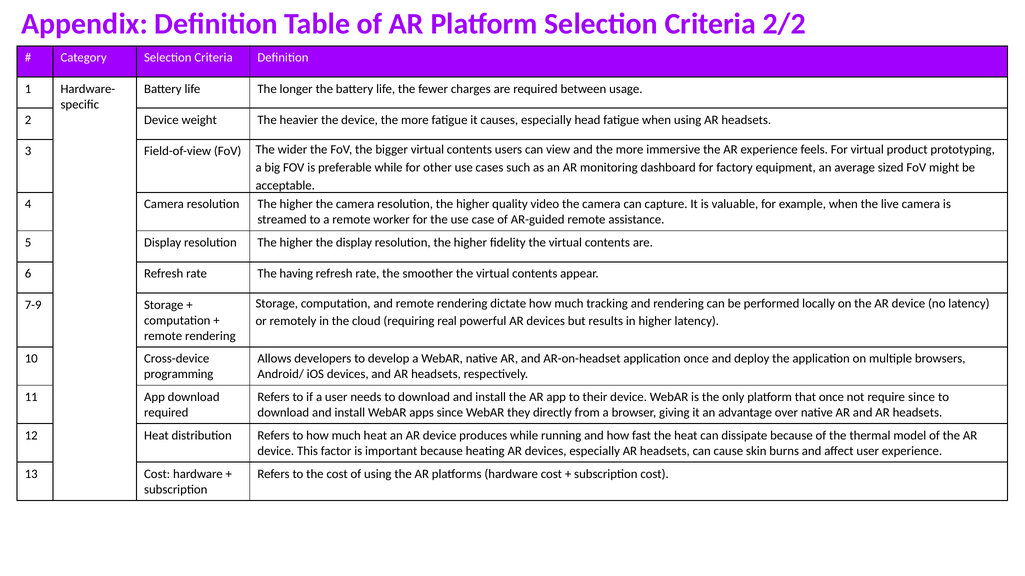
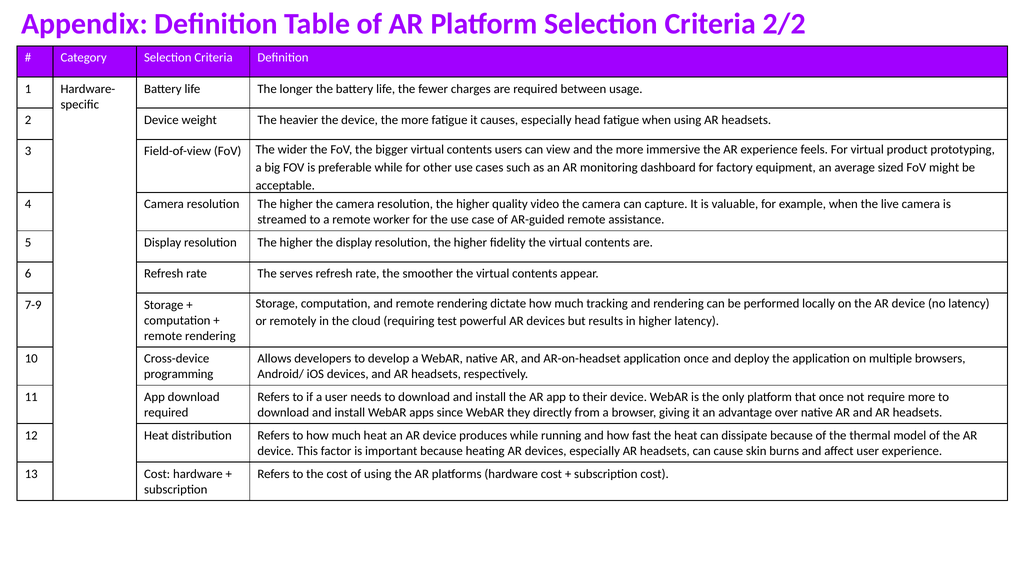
having: having -> serves
real: real -> test
require since: since -> more
